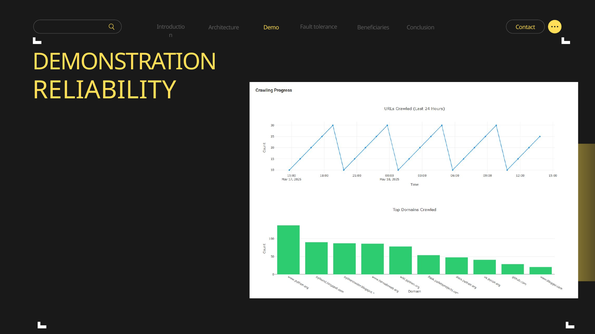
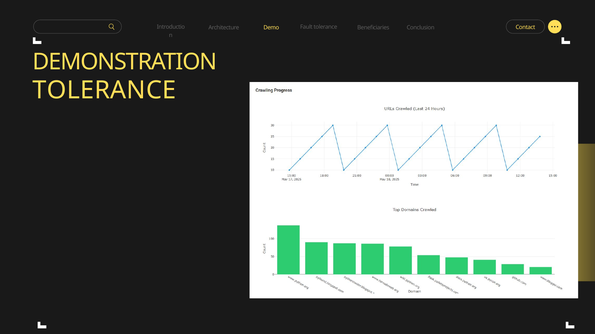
RELIABILITY at (104, 90): RELIABILITY -> TOLERANCE
